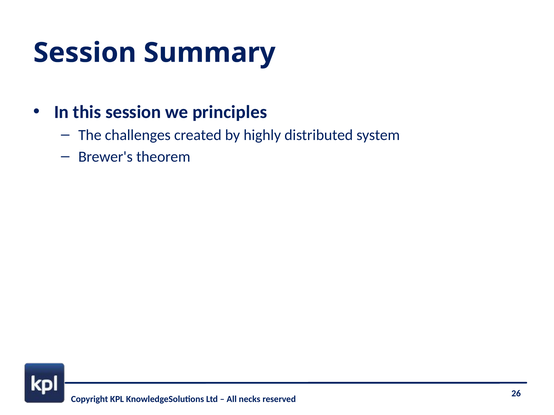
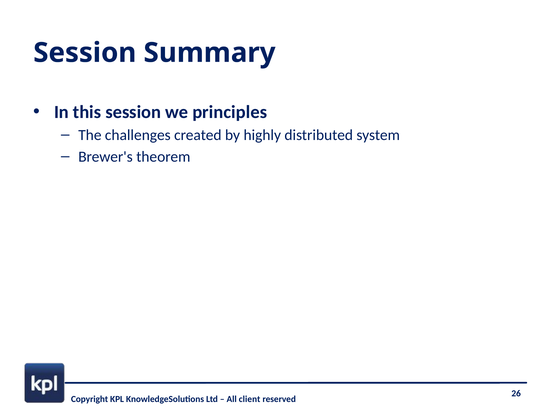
necks: necks -> client
